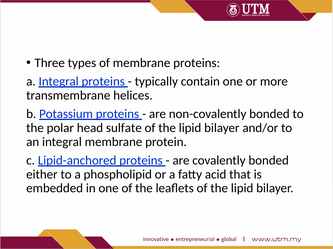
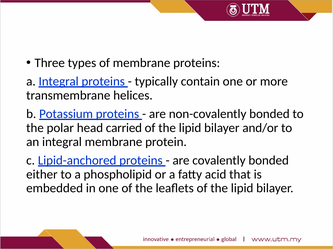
sulfate: sulfate -> carried
